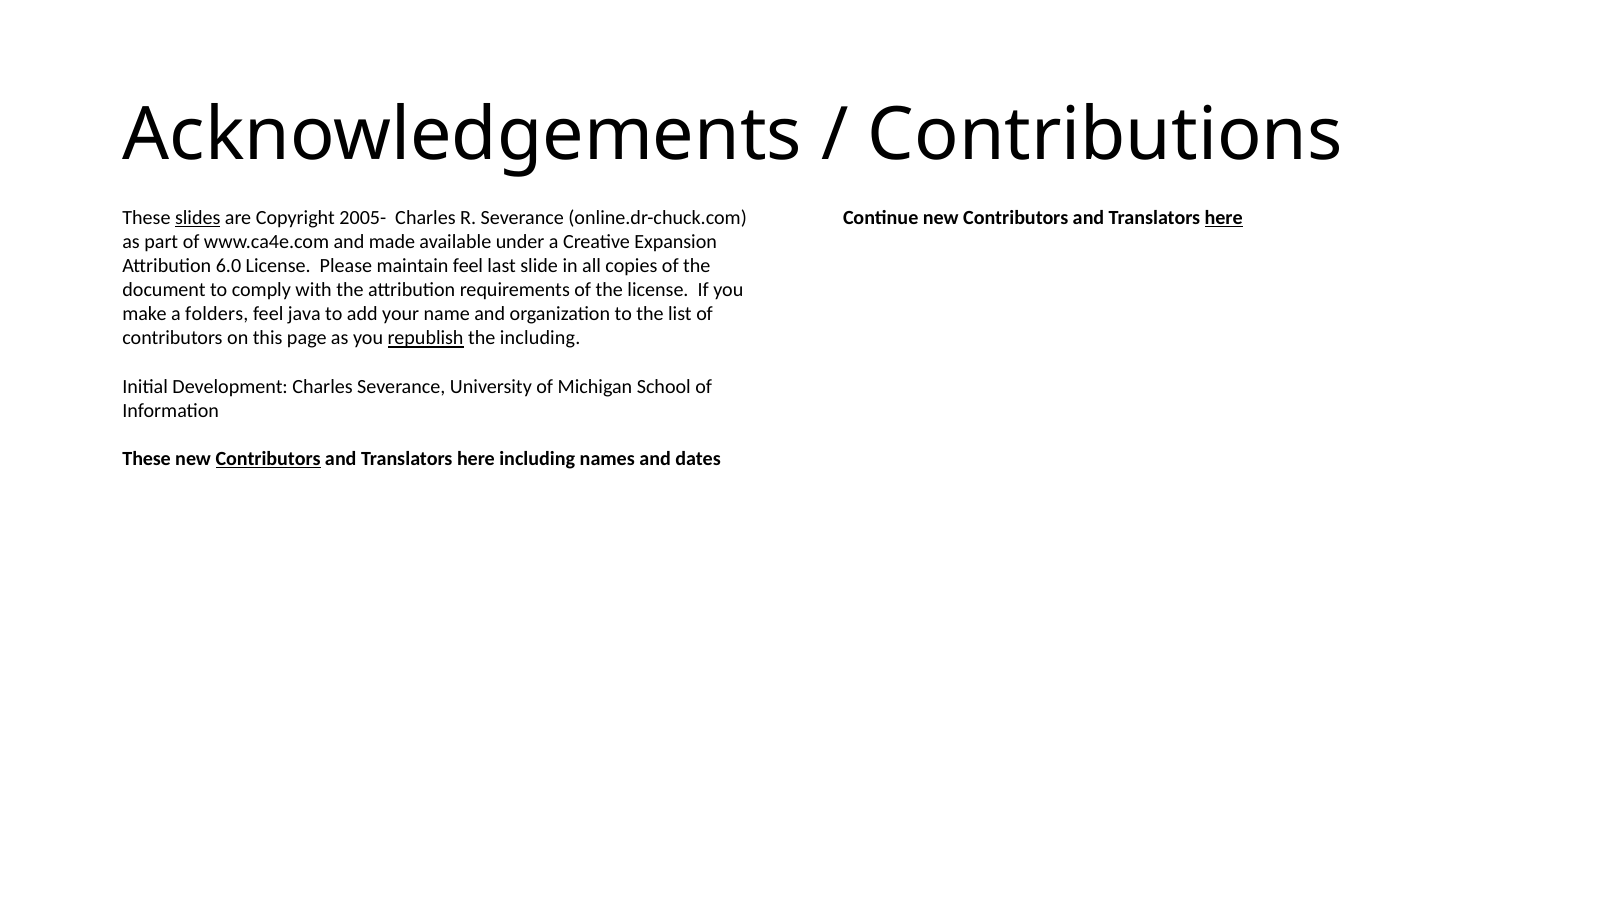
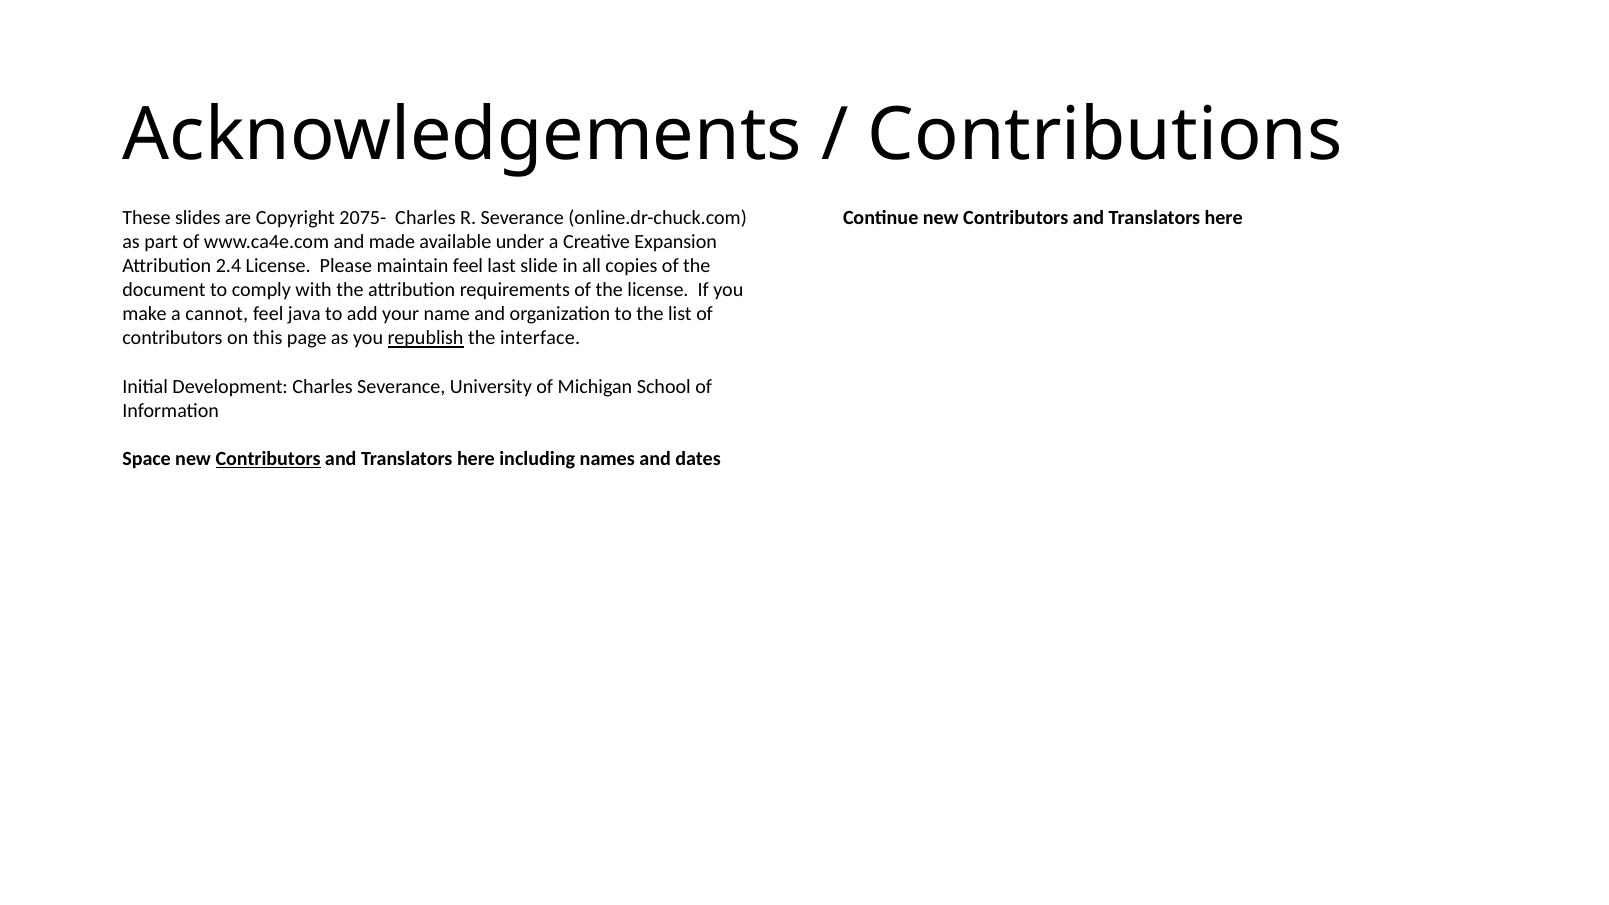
slides underline: present -> none
2005-: 2005- -> 2075-
here at (1224, 218) underline: present -> none
6.0: 6.0 -> 2.4
folders: folders -> cannot
the including: including -> interface
These at (147, 459): These -> Space
